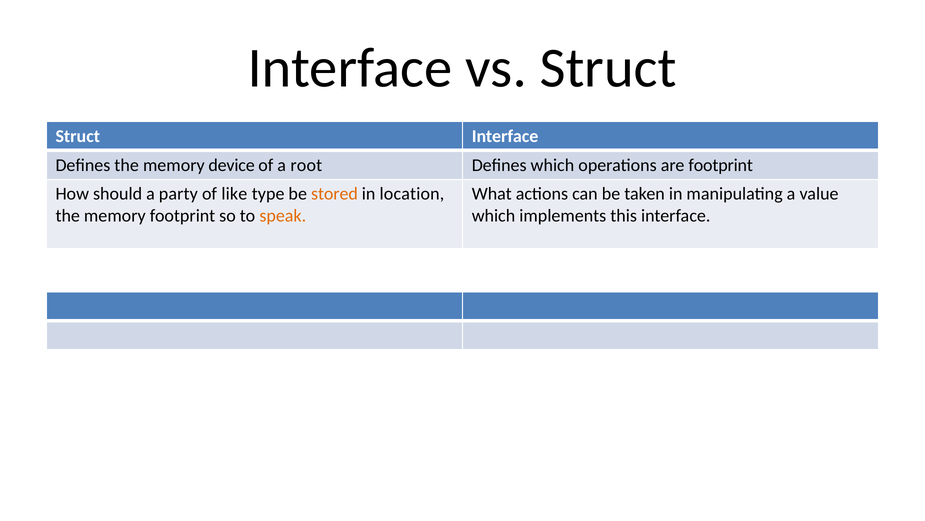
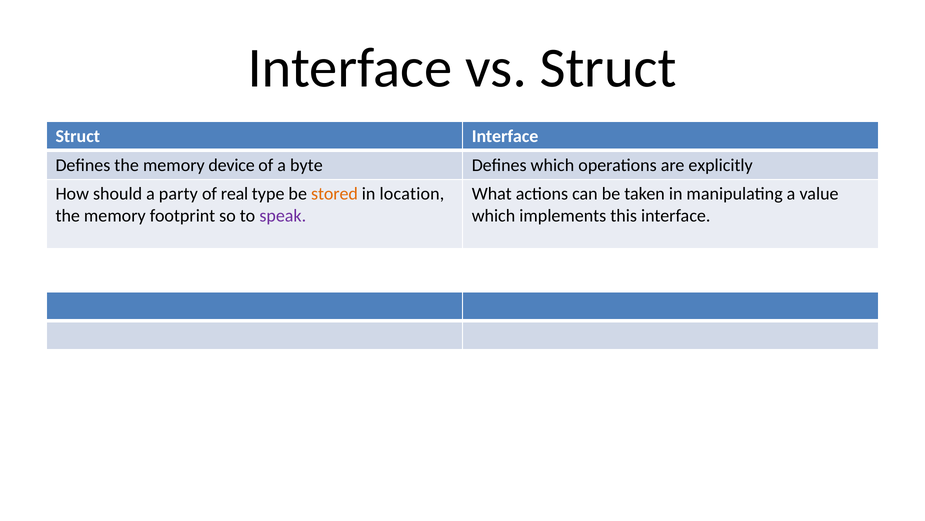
root: root -> byte
are footprint: footprint -> explicitly
like: like -> real
speak colour: orange -> purple
